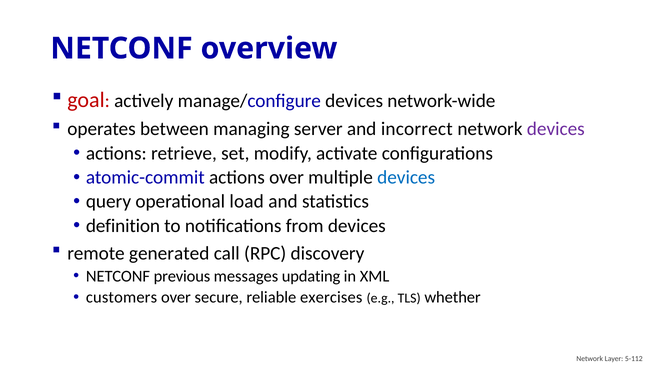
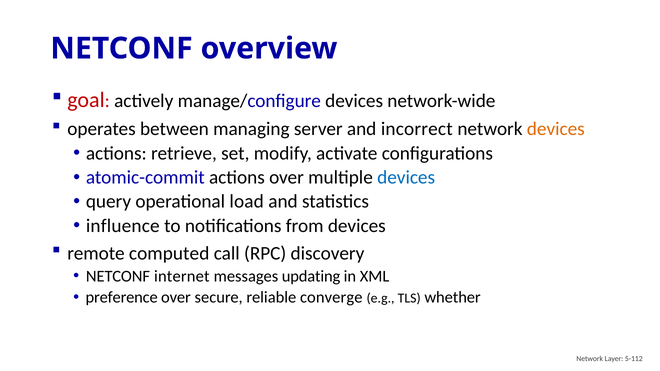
devices at (556, 129) colour: purple -> orange
definition: definition -> influence
generated: generated -> computed
previous: previous -> internet
customers: customers -> preference
exercises: exercises -> converge
